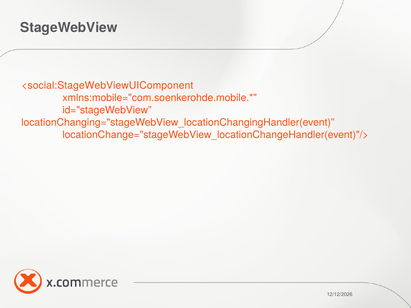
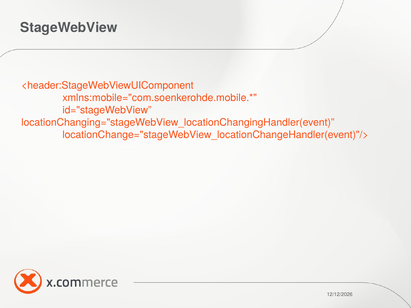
<social:StageWebViewUIComponent: <social:StageWebViewUIComponent -> <header:StageWebViewUIComponent
